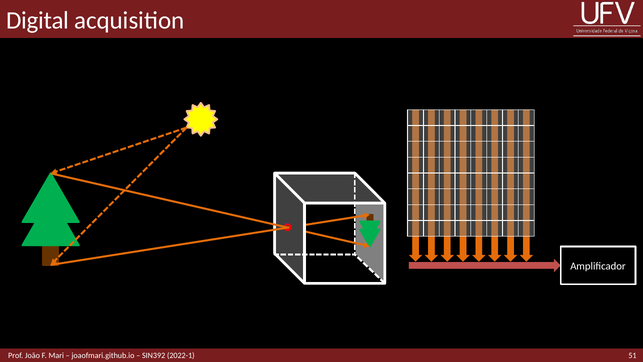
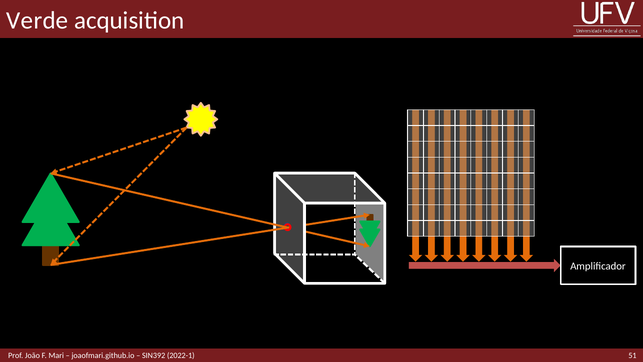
Digital: Digital -> Verde
